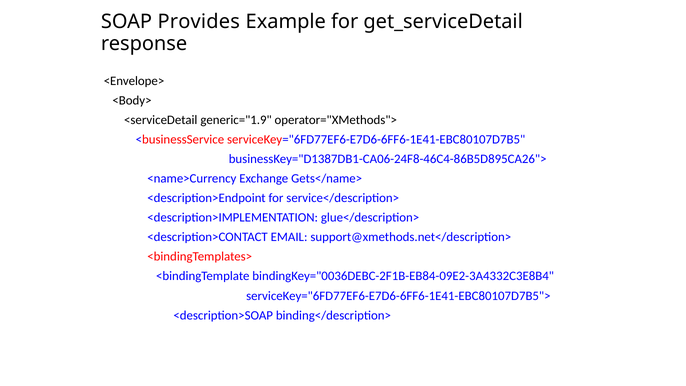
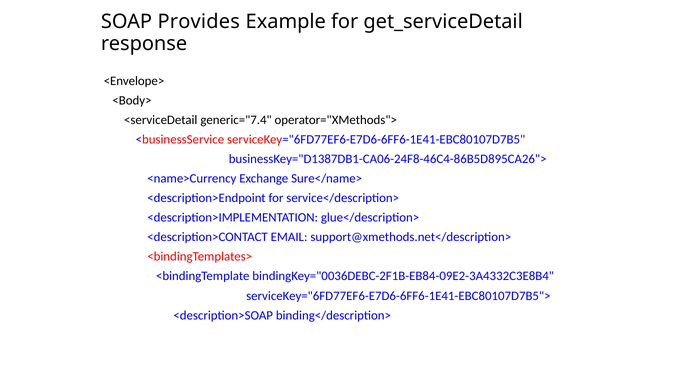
generic="1.9: generic="1.9 -> generic="7.4
Gets</name>: Gets</name> -> Sure</name>
